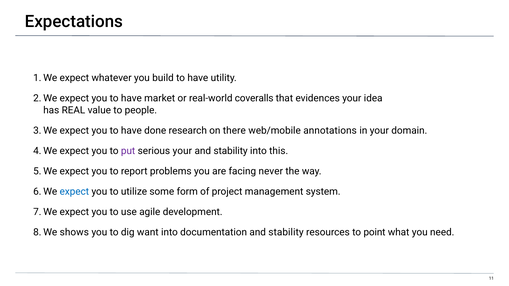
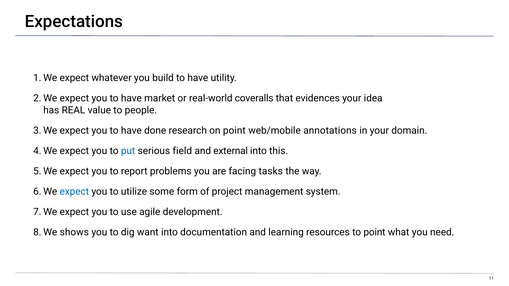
on there: there -> point
put colour: purple -> blue
serious your: your -> field
stability at (231, 151): stability -> external
never: never -> tasks
documentation and stability: stability -> learning
